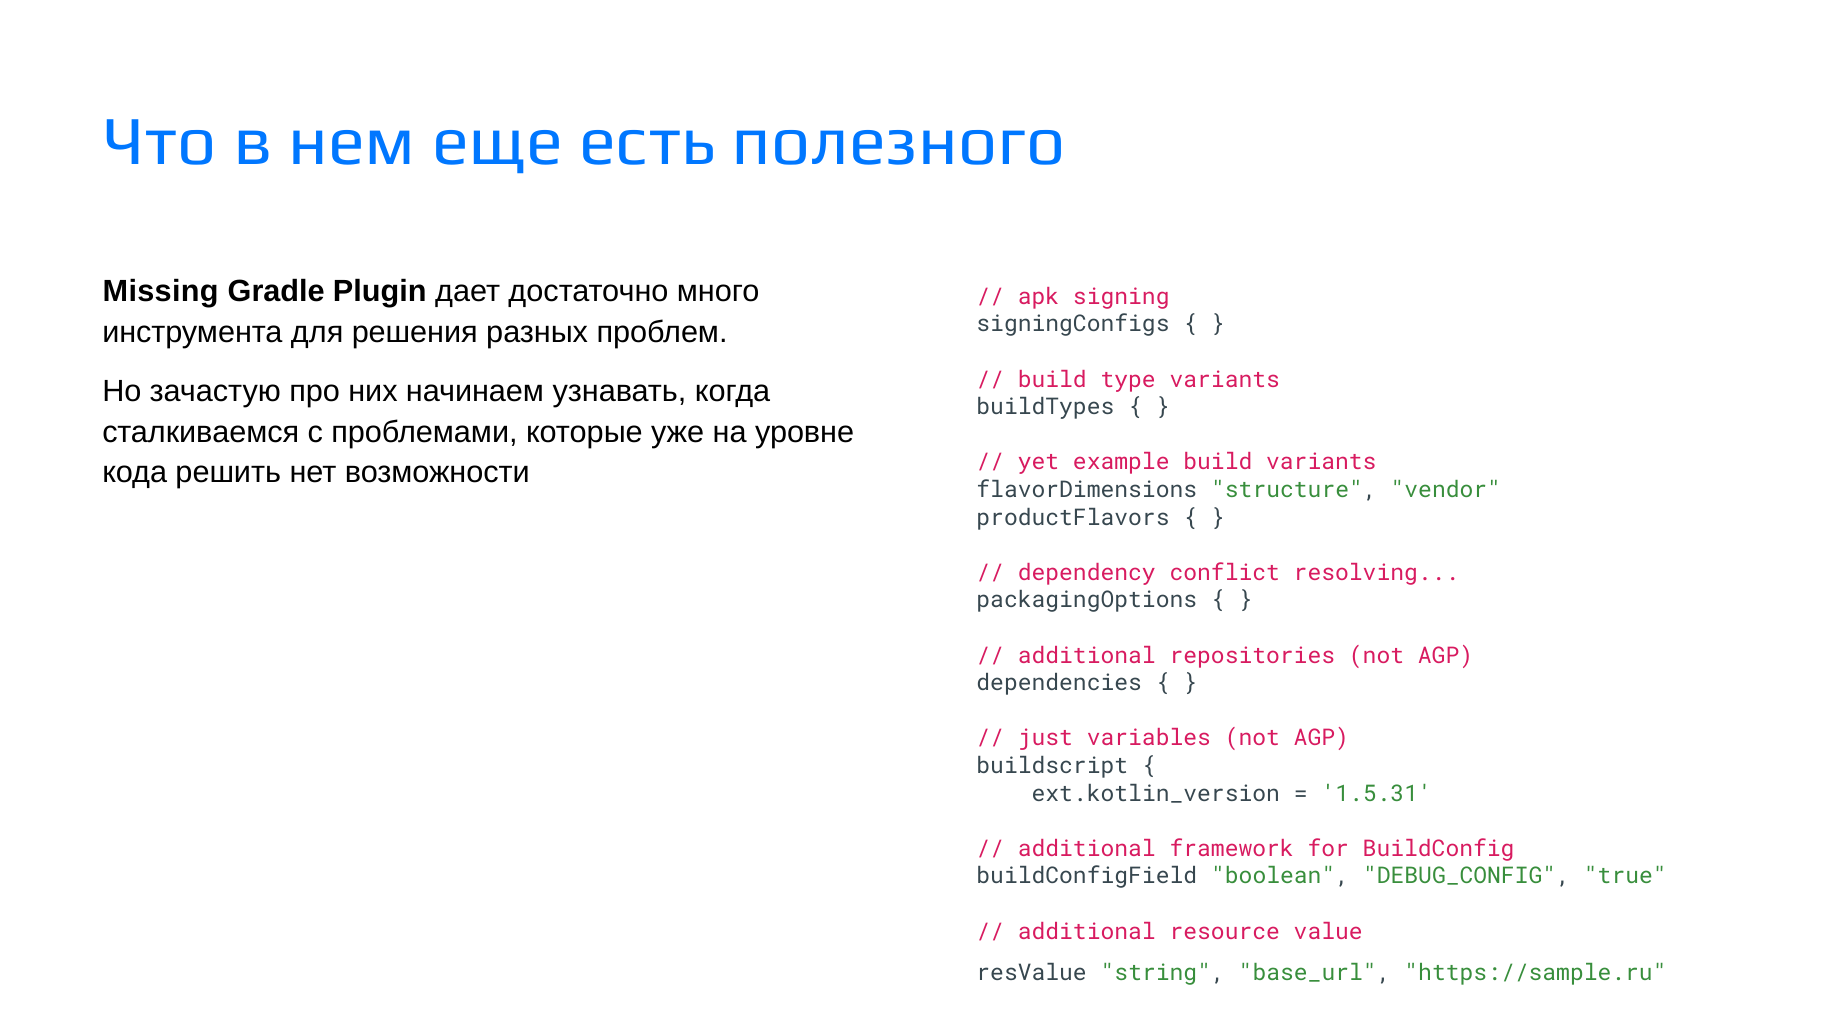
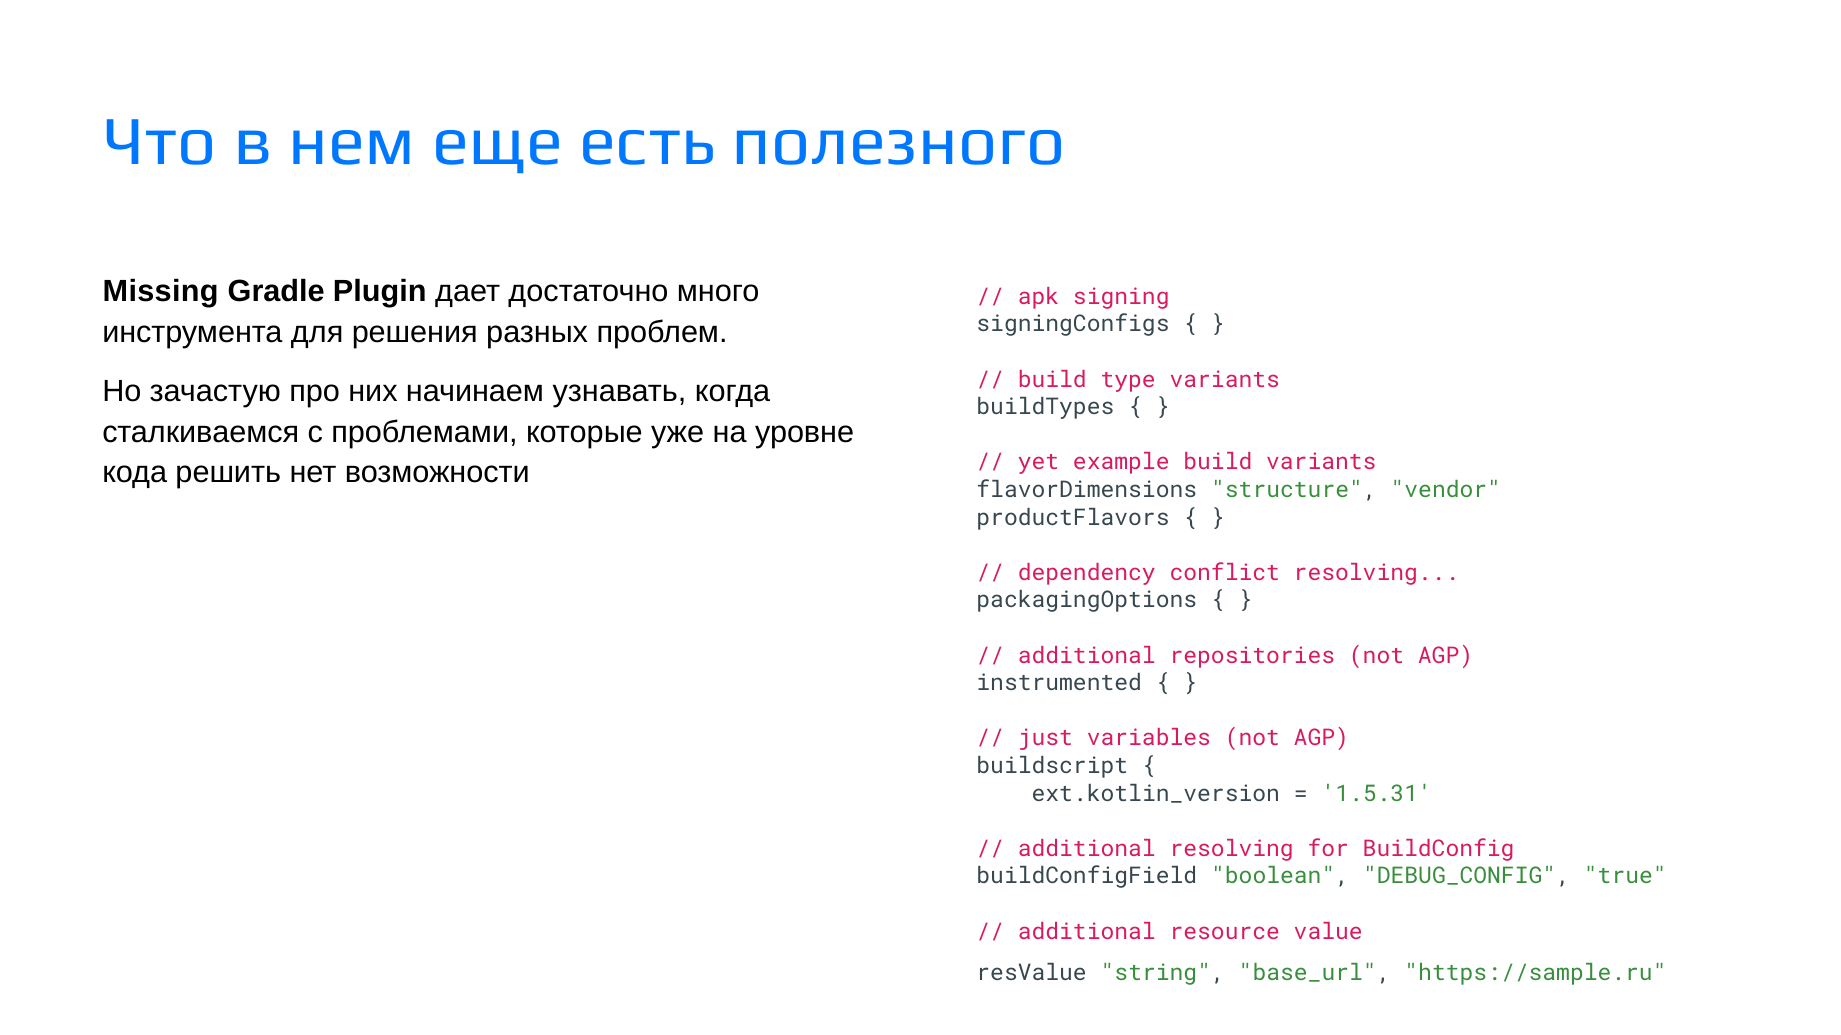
dependencies: dependencies -> instrumented
additional framework: framework -> resolving
